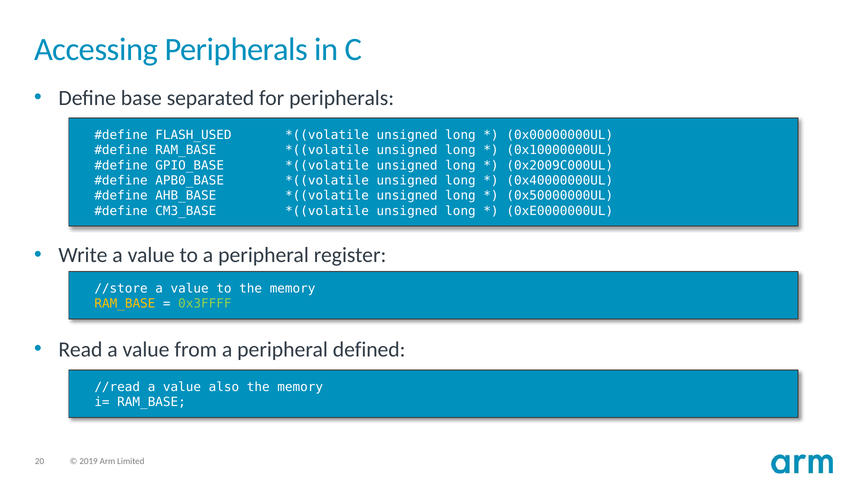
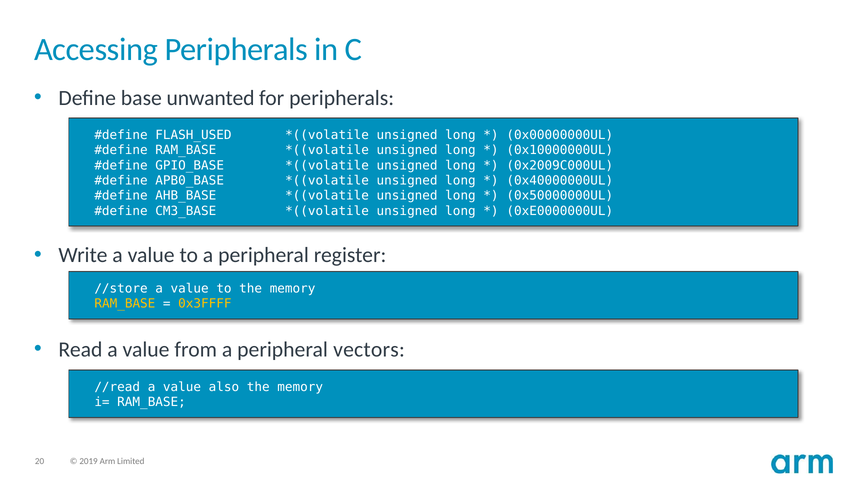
separated: separated -> unwanted
0x3FFFF colour: light green -> yellow
defined: defined -> vectors
